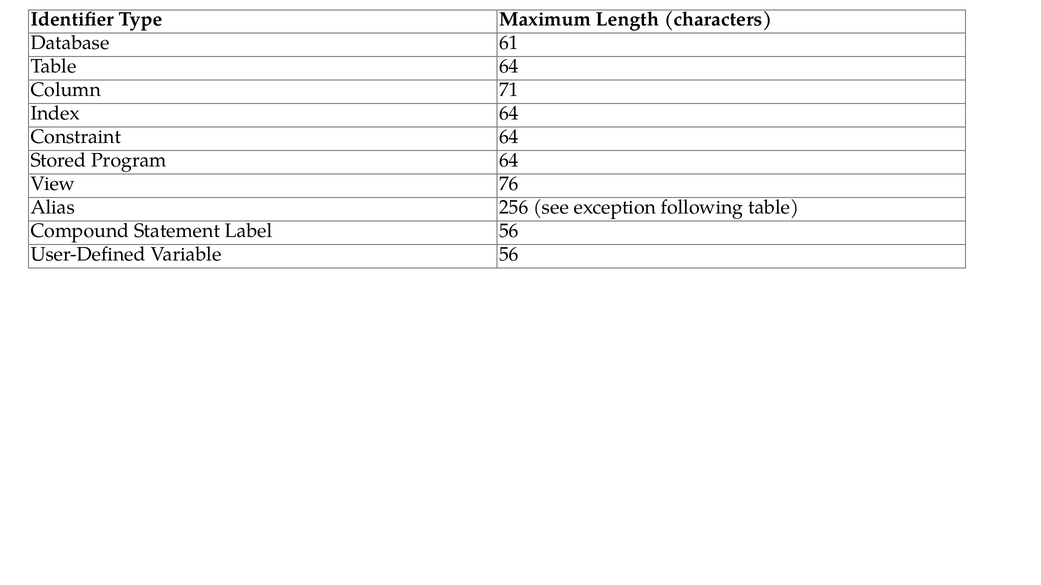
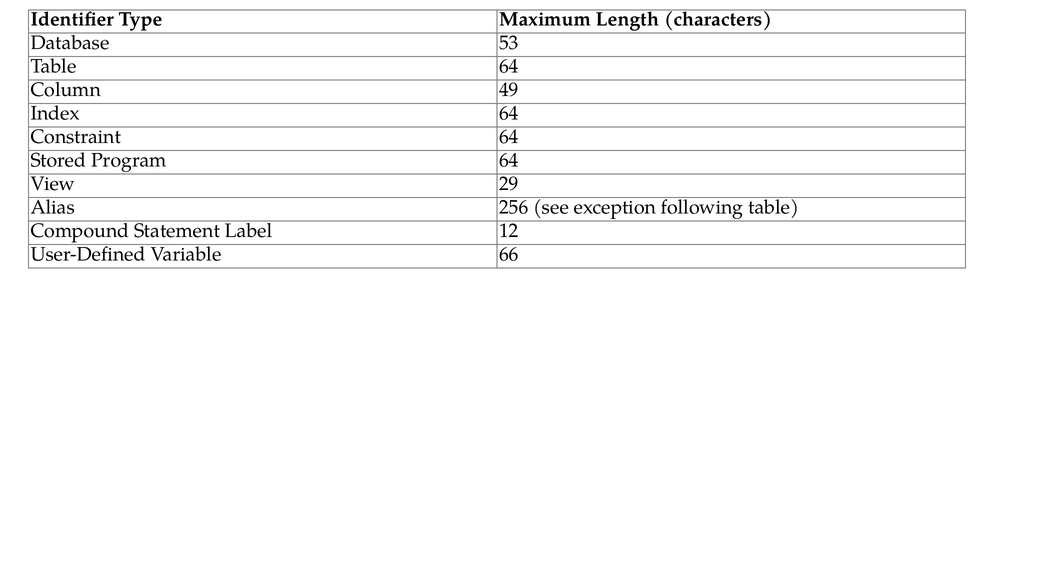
61: 61 -> 53
71: 71 -> 49
76: 76 -> 29
Label 56: 56 -> 12
Variable 56: 56 -> 66
